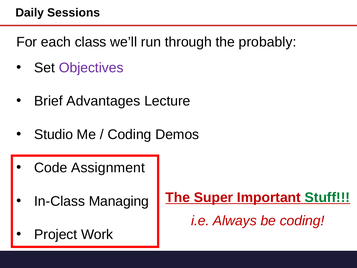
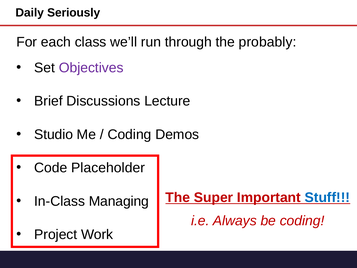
Sessions: Sessions -> Seriously
Advantages: Advantages -> Discussions
Assignment: Assignment -> Placeholder
Stuff colour: green -> blue
